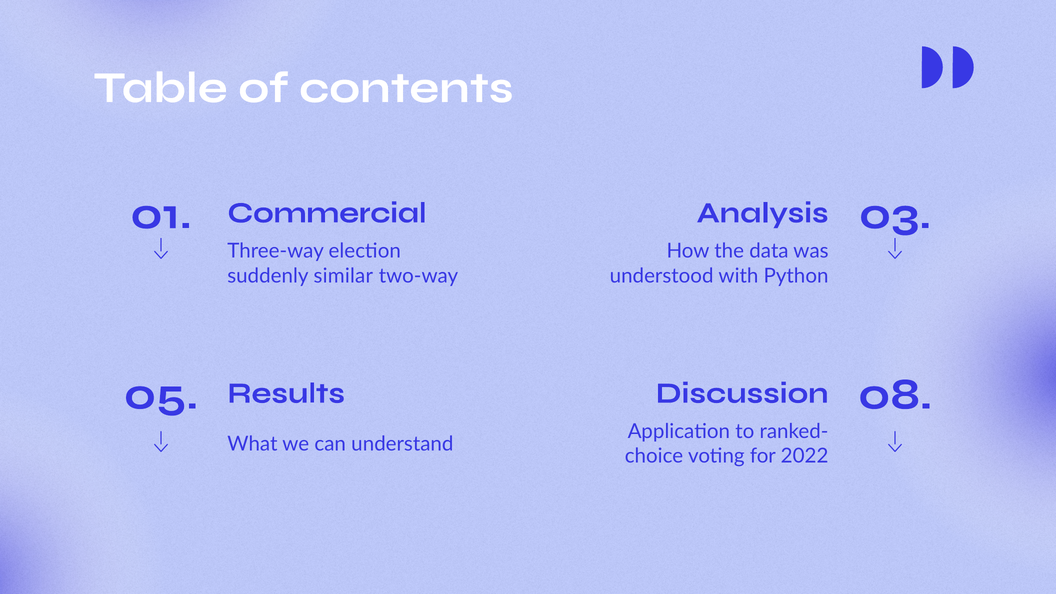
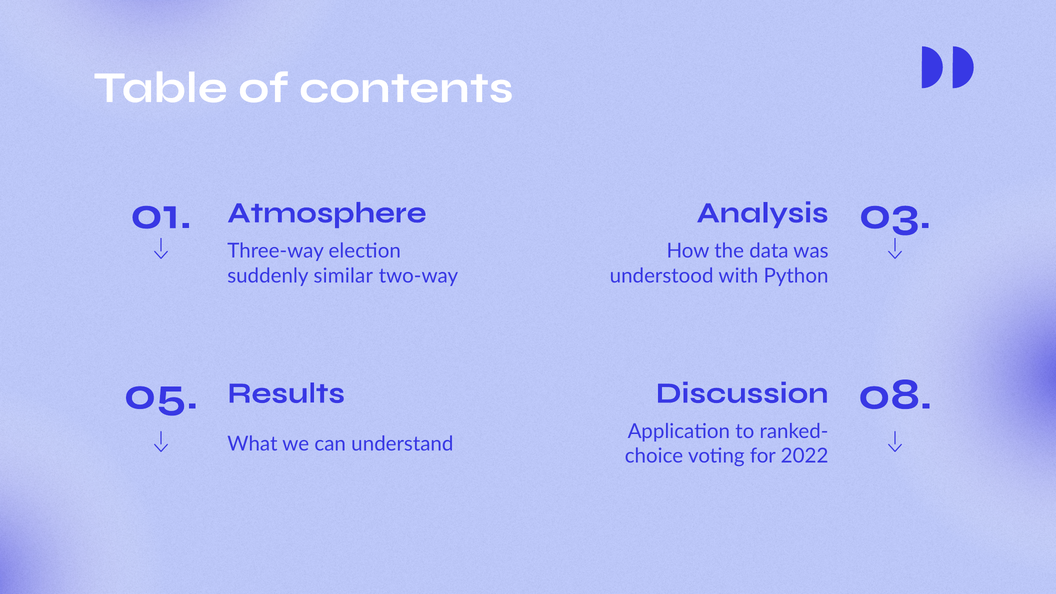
Commercial: Commercial -> Atmosphere
